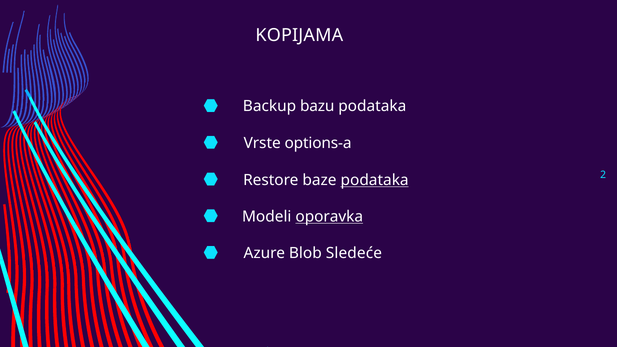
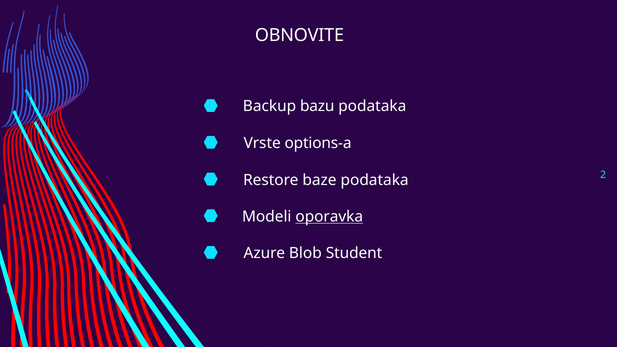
KOPIJAMA: KOPIJAMA -> OBNOVITE
podataka at (375, 180) underline: present -> none
Sledeće: Sledeće -> Student
